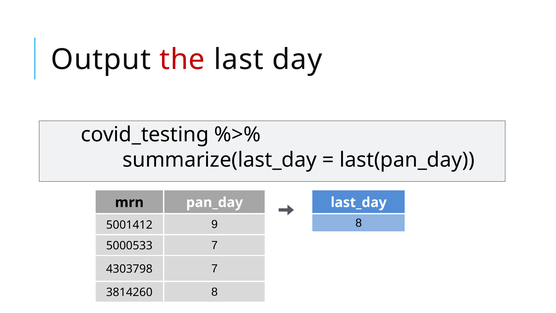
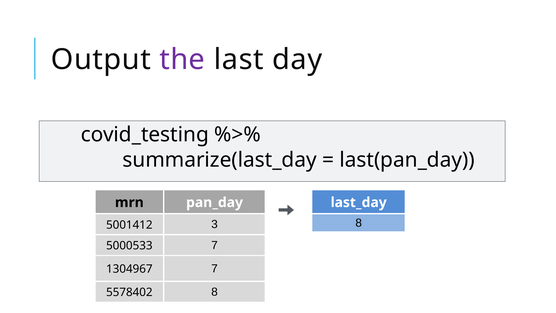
the colour: red -> purple
9: 9 -> 3
4303798: 4303798 -> 1304967
3814260: 3814260 -> 5578402
